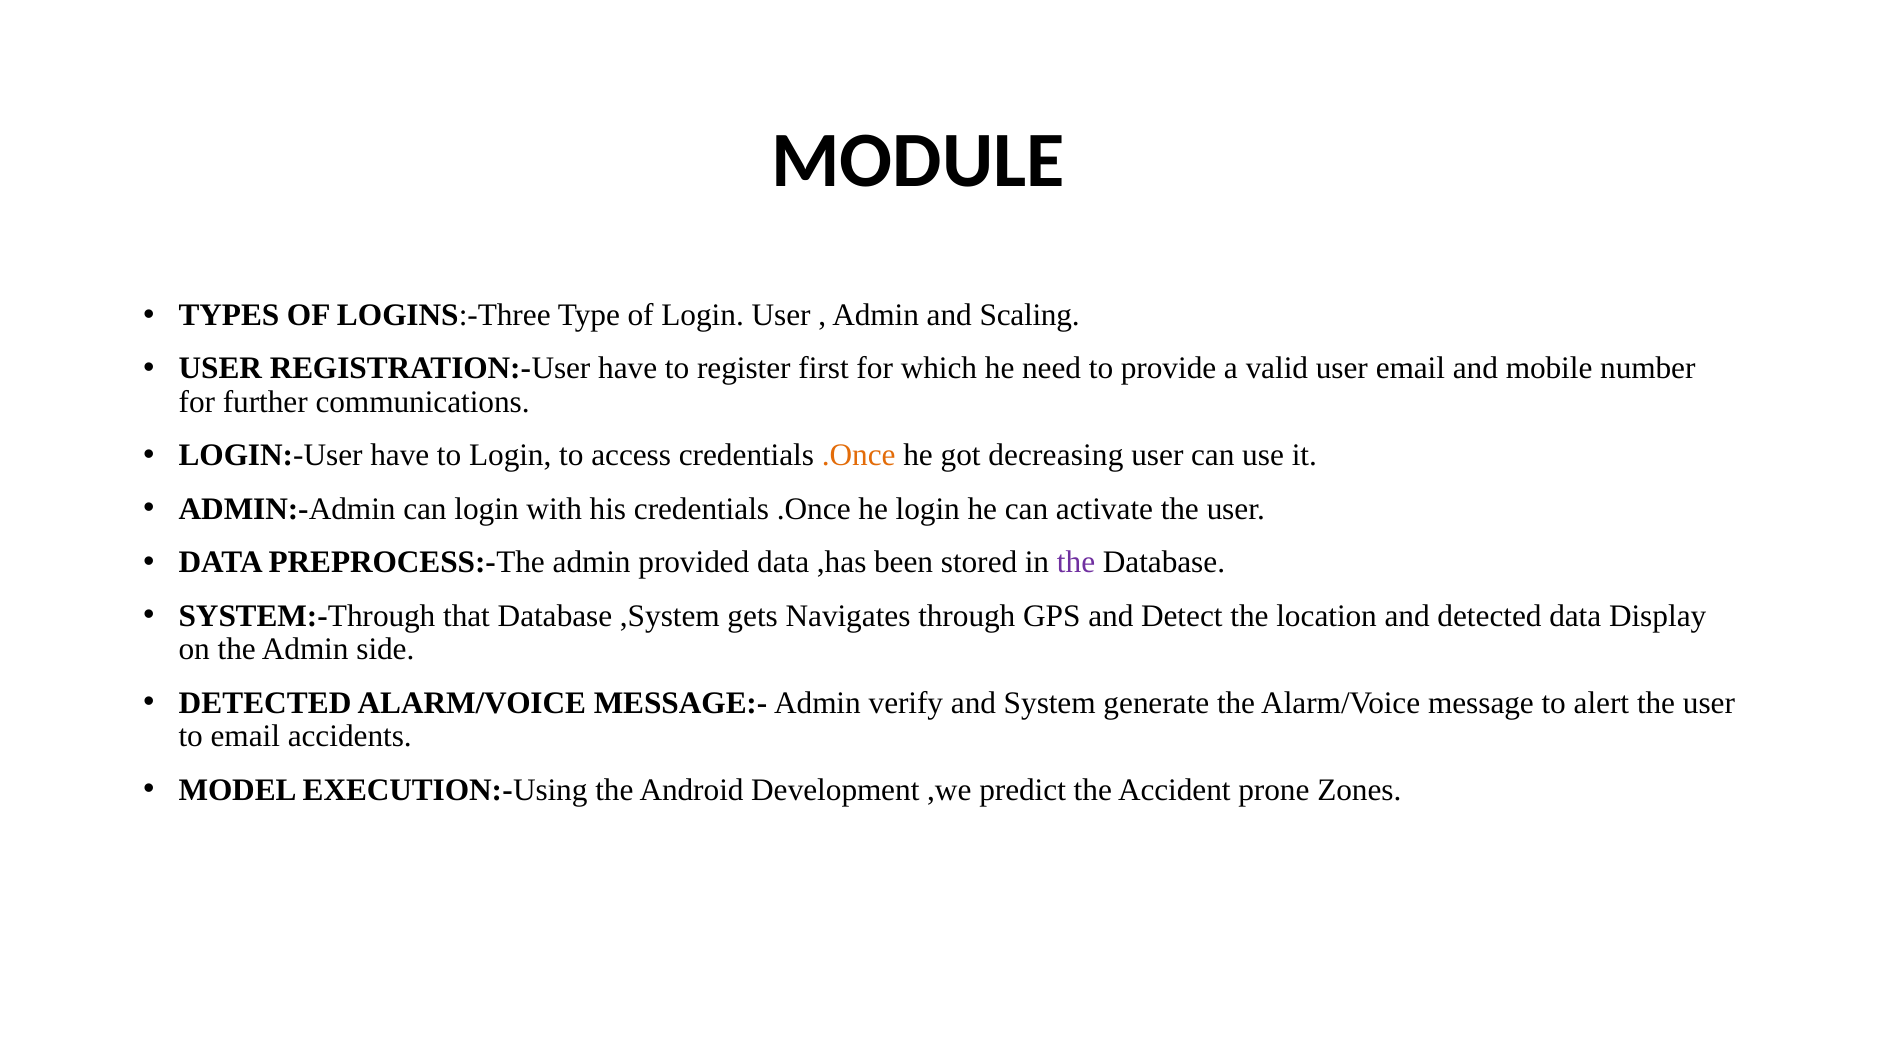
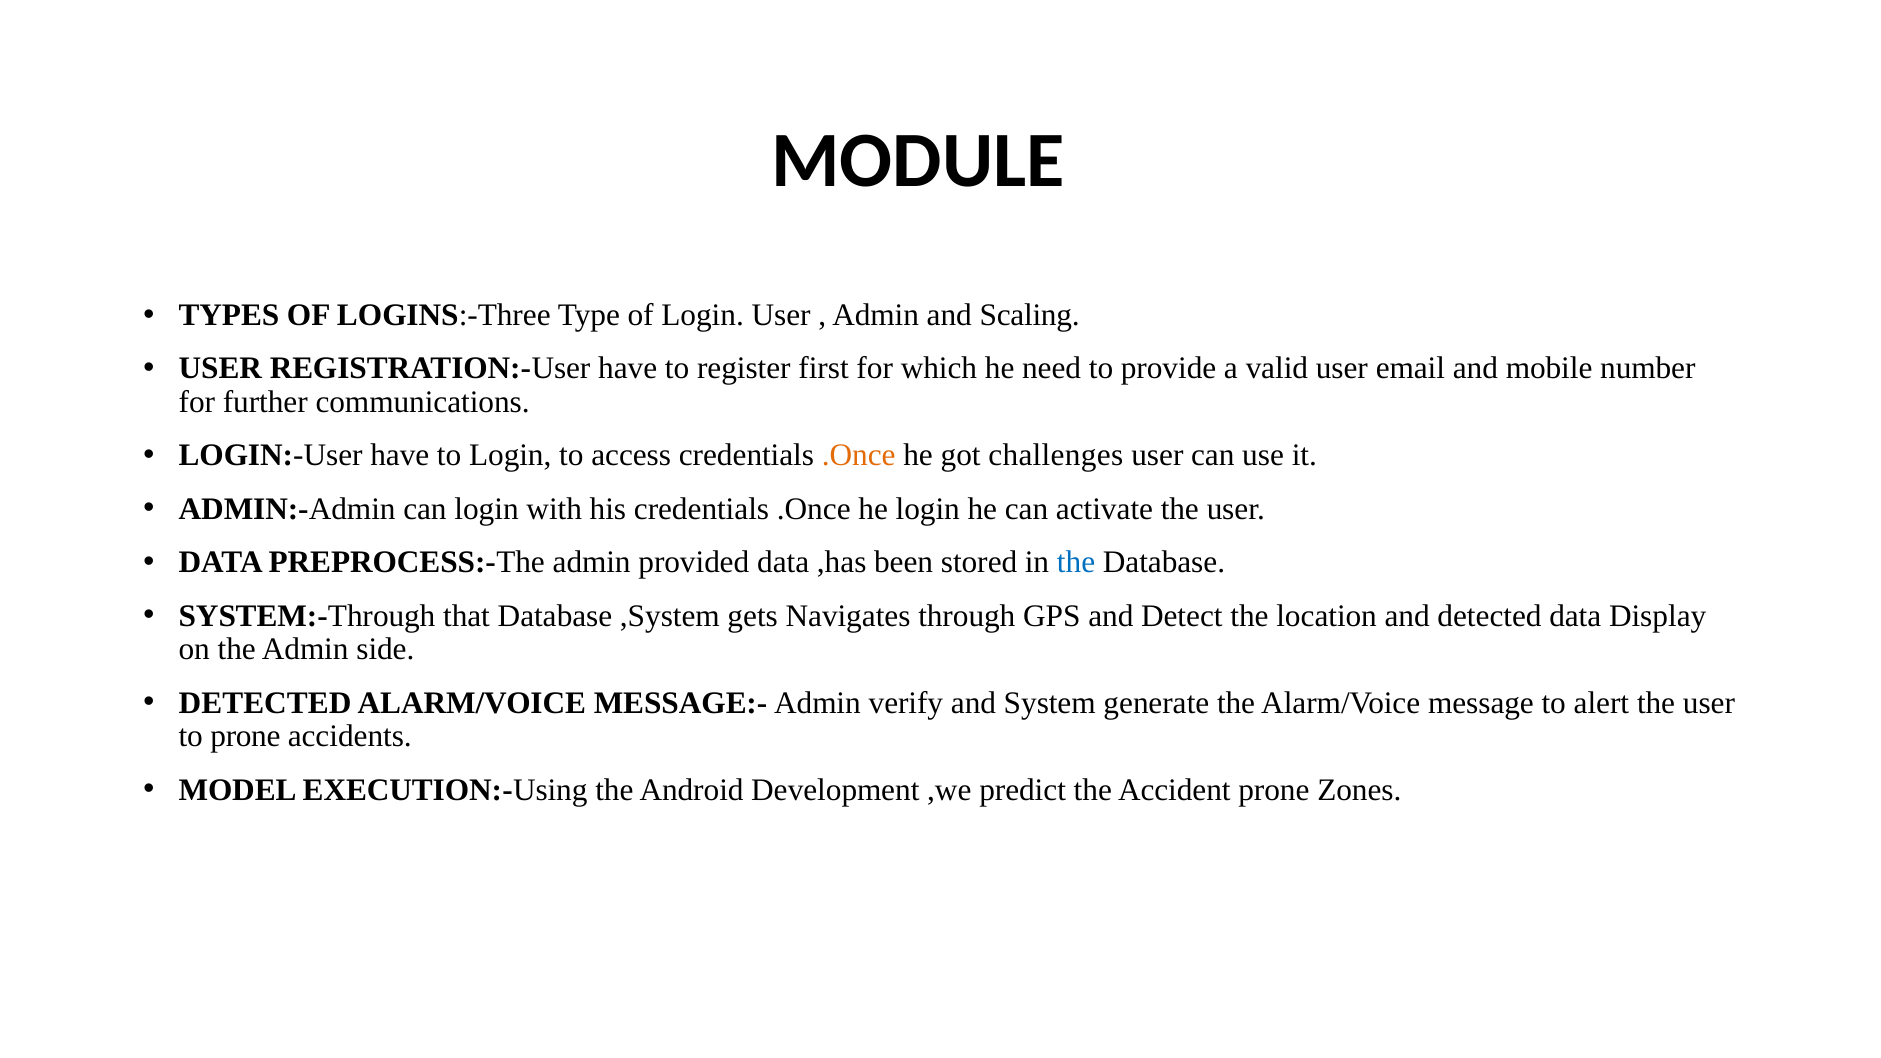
decreasing: decreasing -> challenges
the at (1076, 562) colour: purple -> blue
to email: email -> prone
